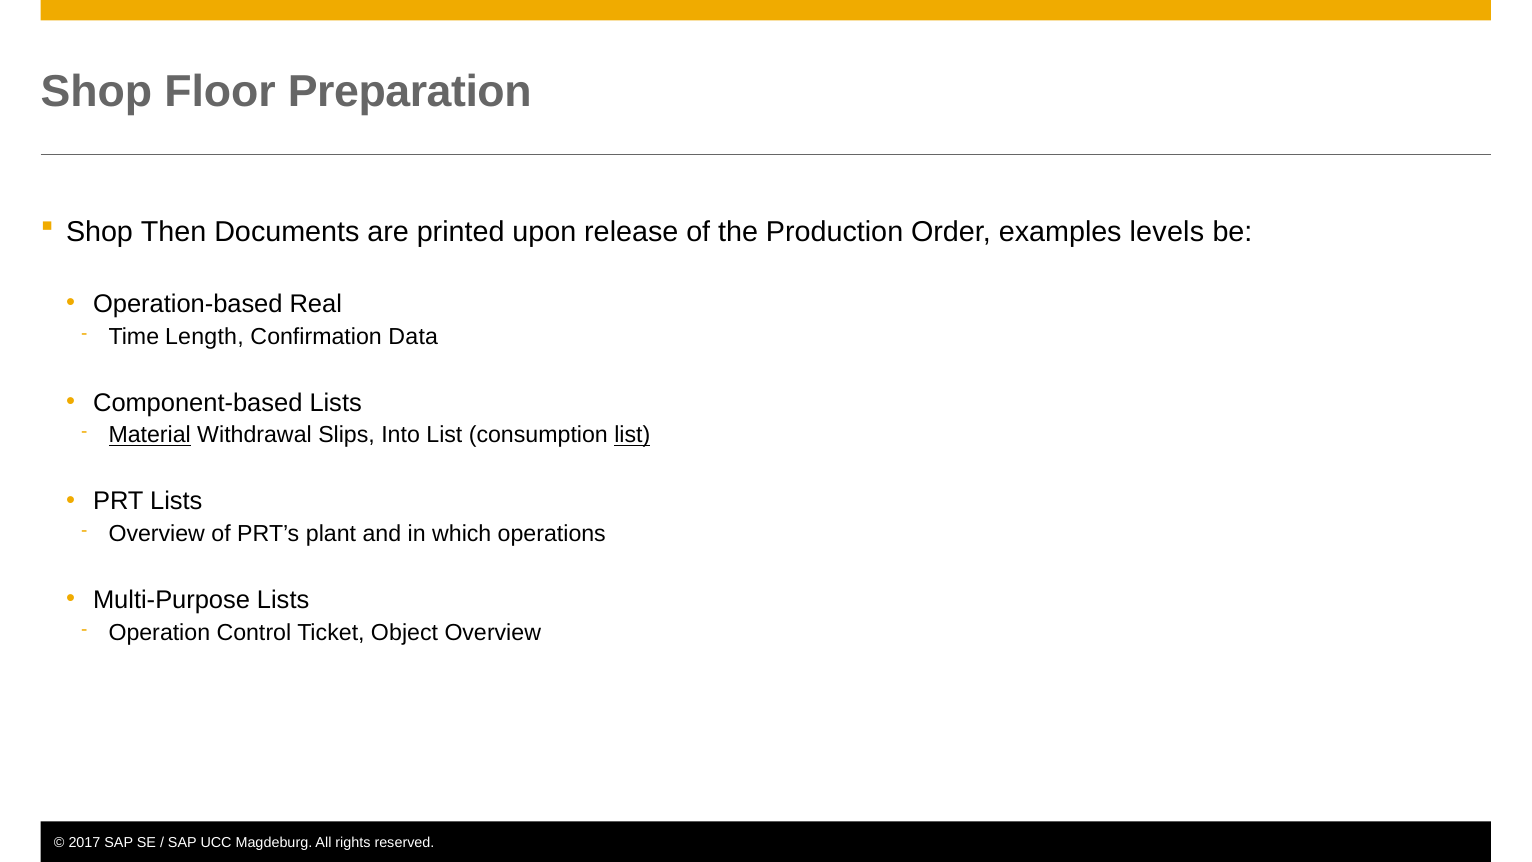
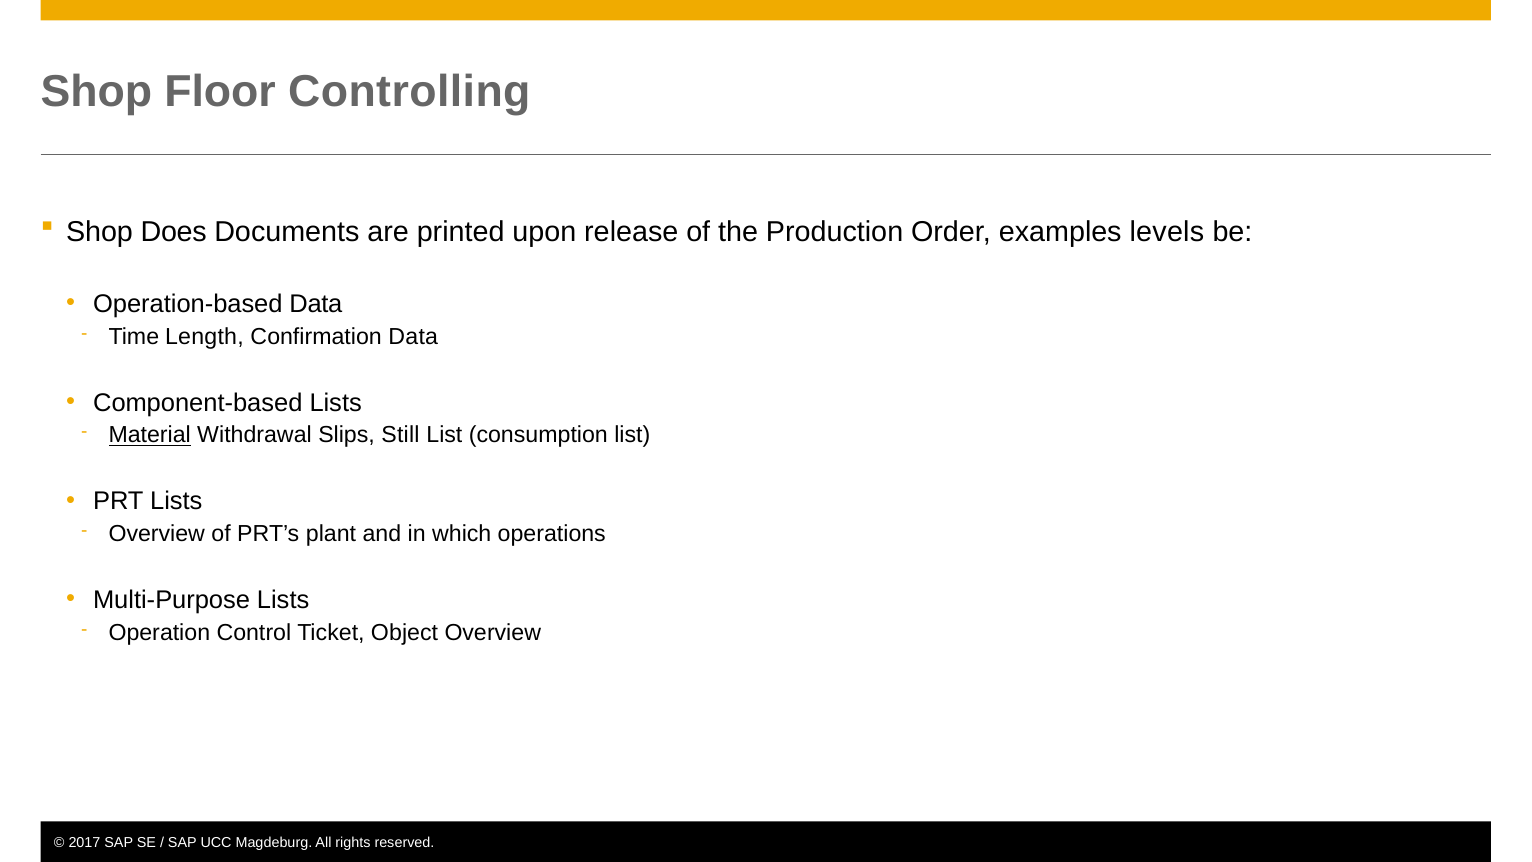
Preparation: Preparation -> Controlling
Then: Then -> Does
Operation-based Real: Real -> Data
Into: Into -> Still
list at (632, 435) underline: present -> none
